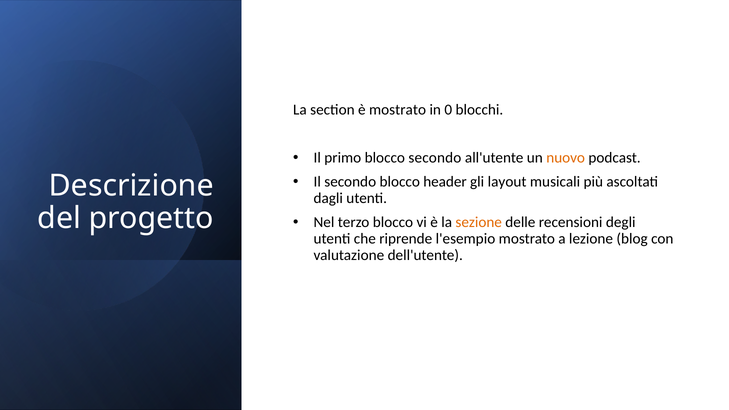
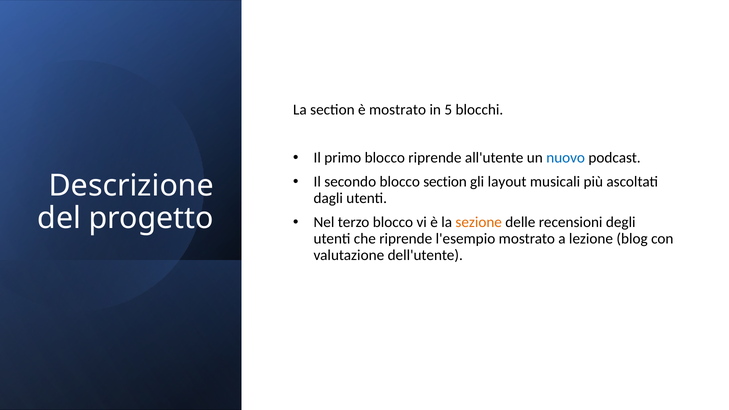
0: 0 -> 5
blocco secondo: secondo -> riprende
nuovo colour: orange -> blue
blocco header: header -> section
